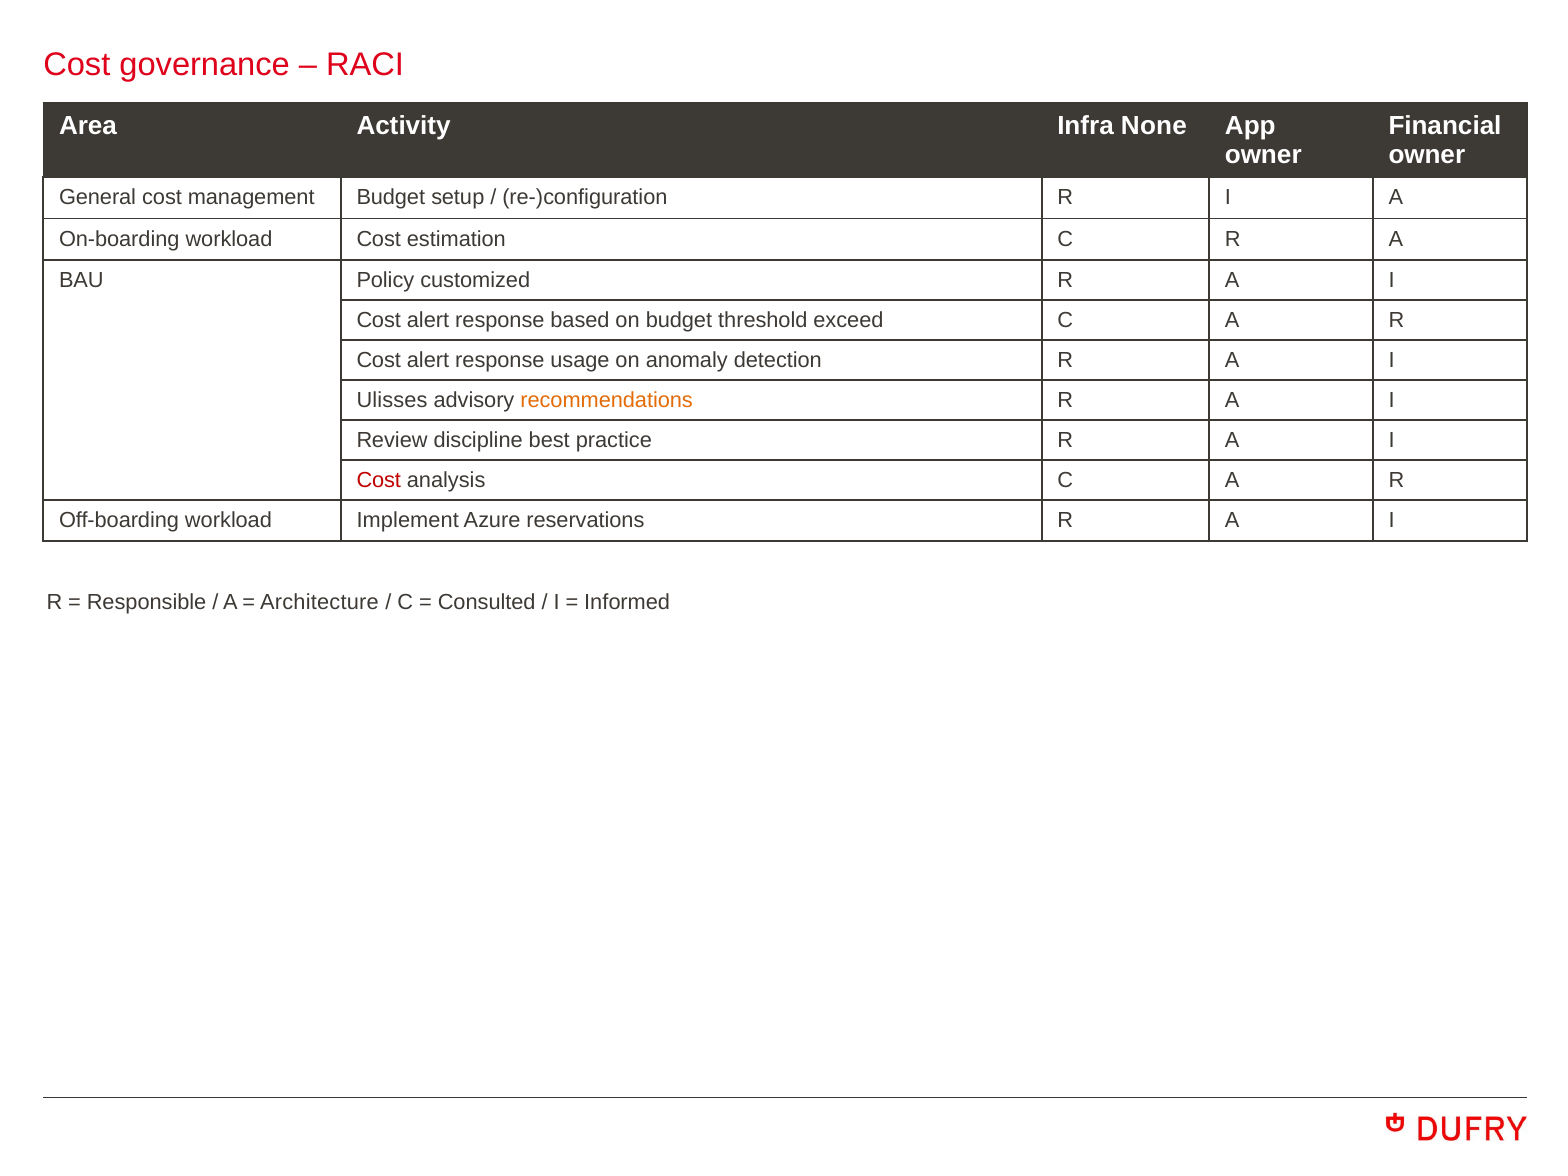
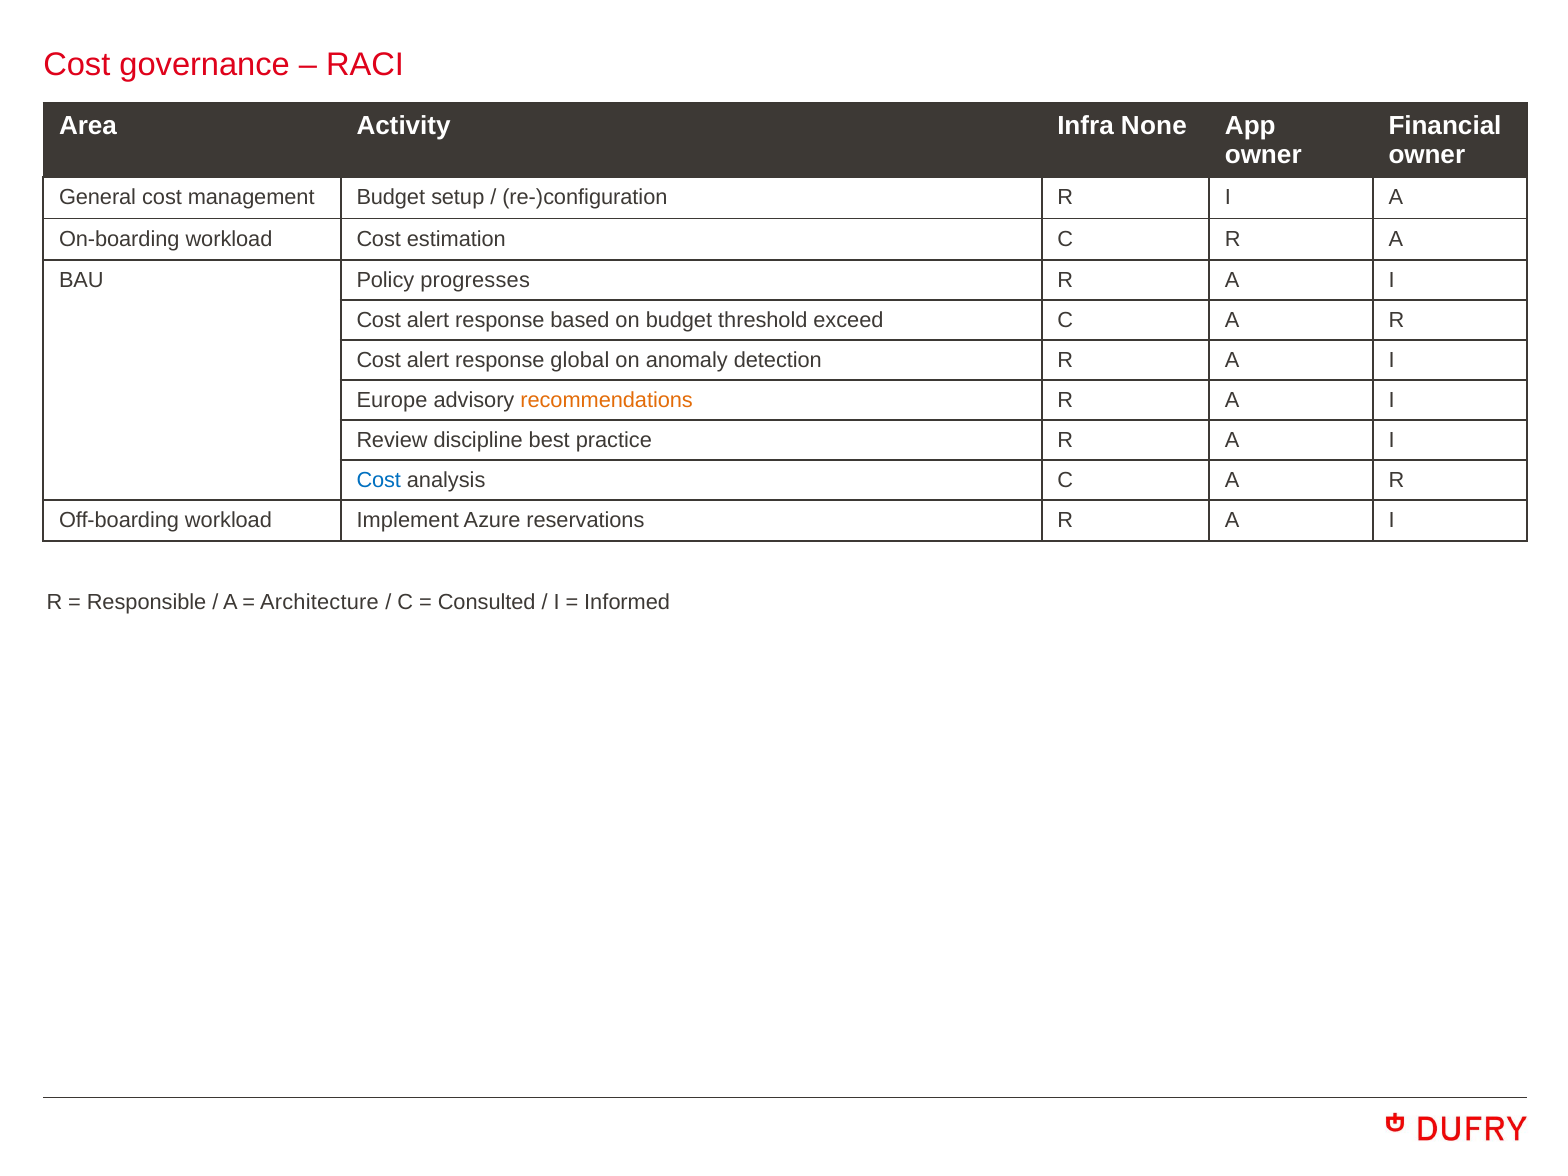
customized: customized -> progresses
usage: usage -> global
Ulisses: Ulisses -> Europe
Cost at (379, 480) colour: red -> blue
